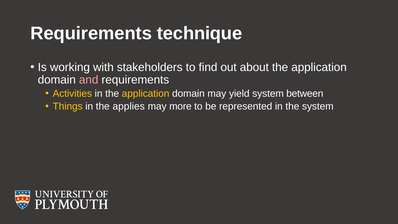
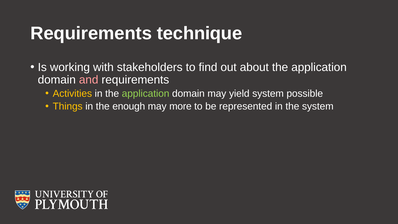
application at (146, 94) colour: yellow -> light green
between: between -> possible
applies: applies -> enough
